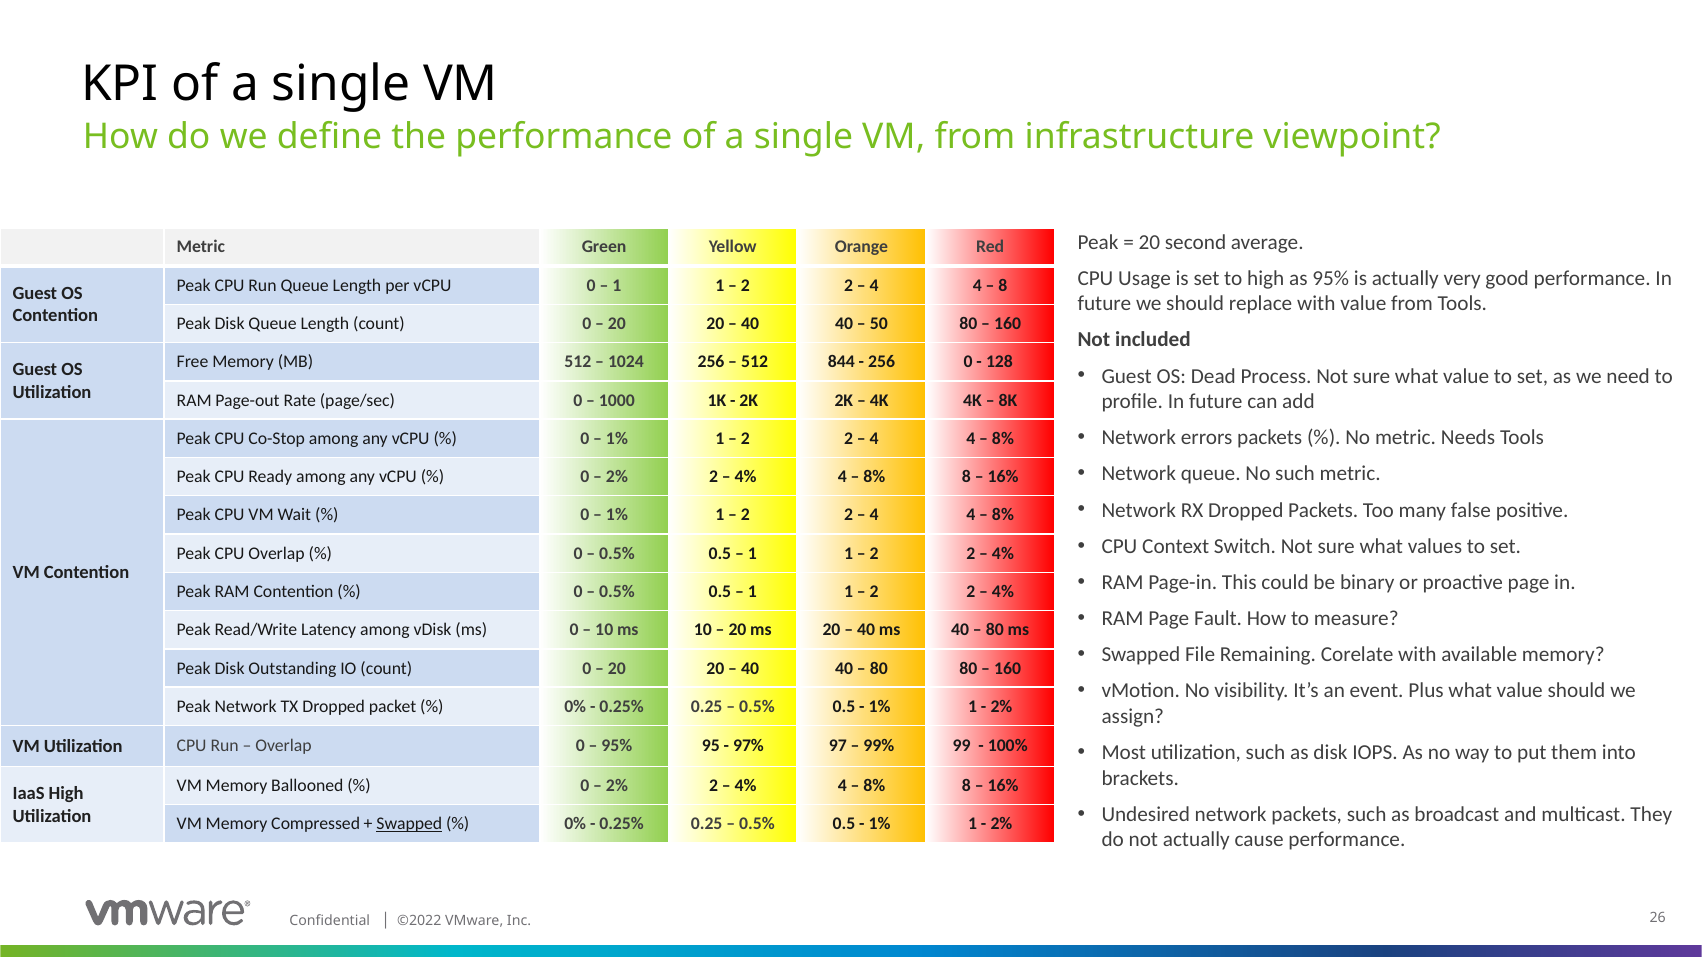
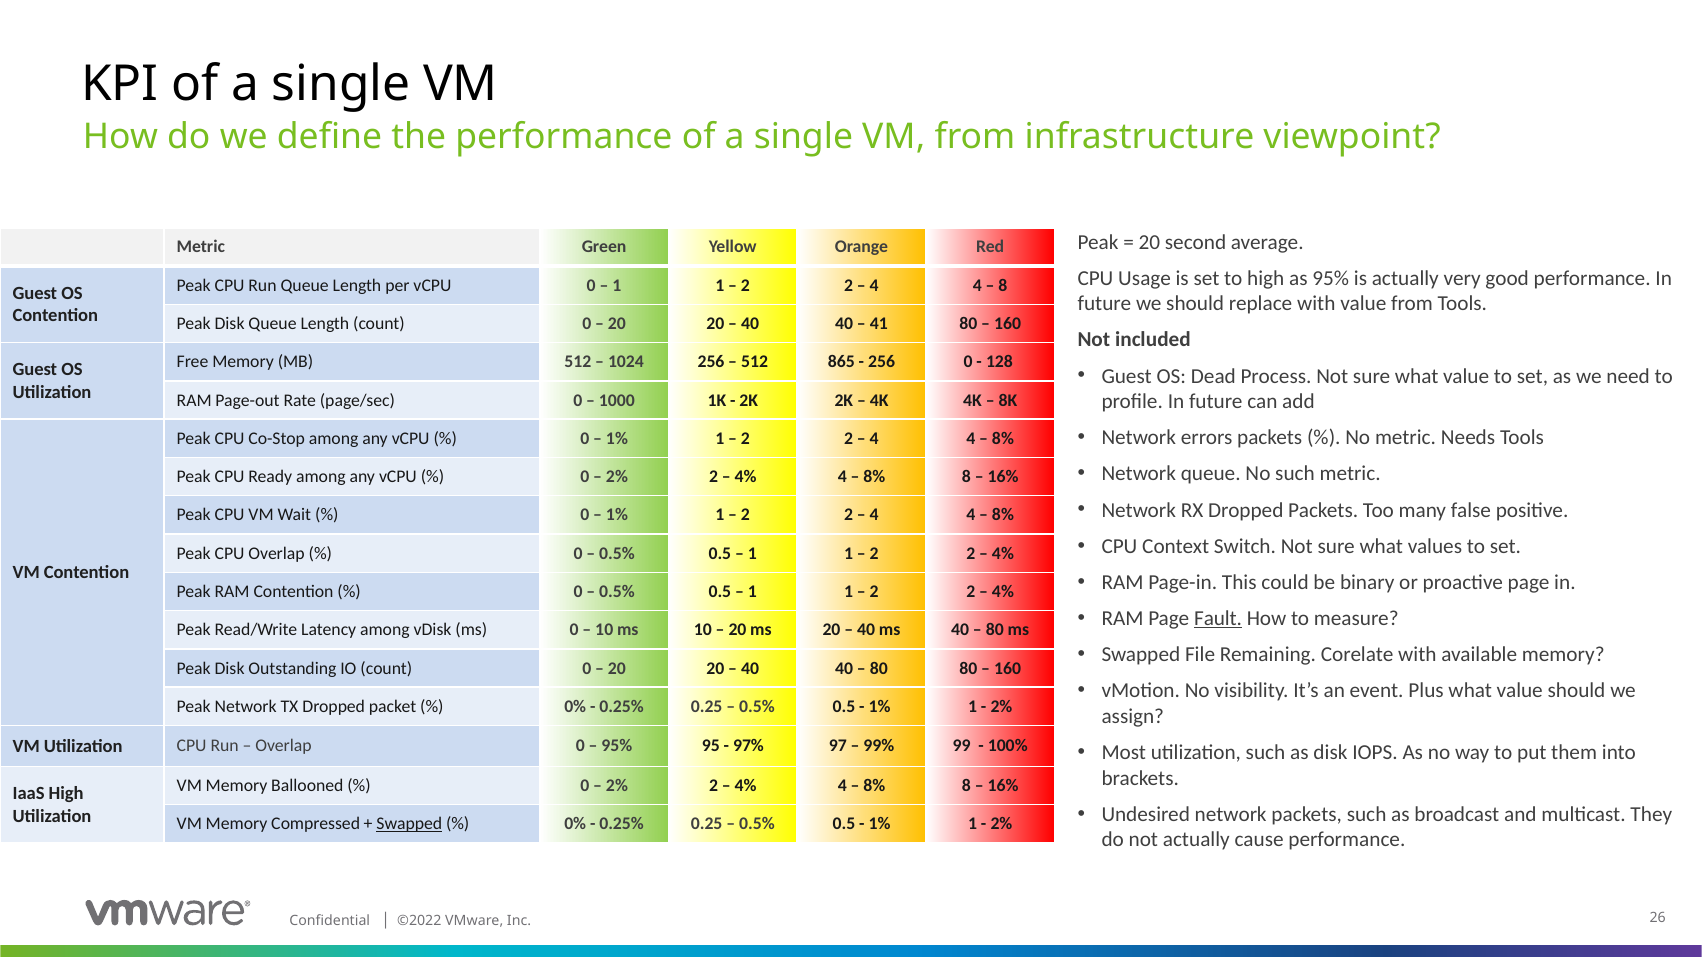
50: 50 -> 41
844: 844 -> 865
Fault underline: none -> present
